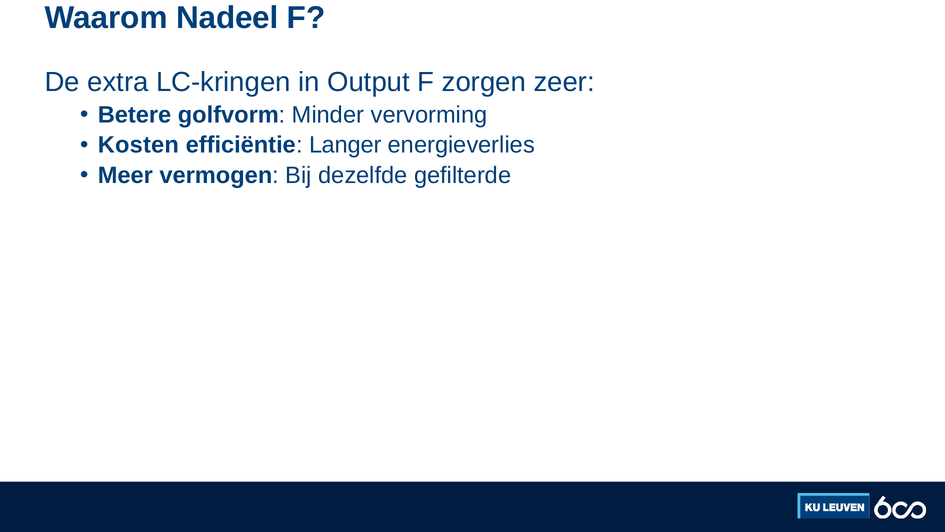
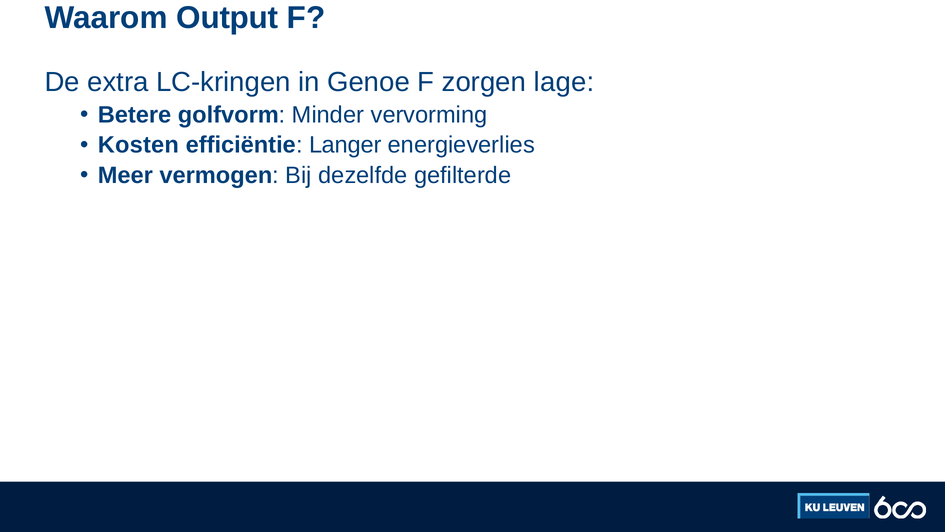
Nadeel: Nadeel -> Output
Output: Output -> Genoe
zeer: zeer -> lage
